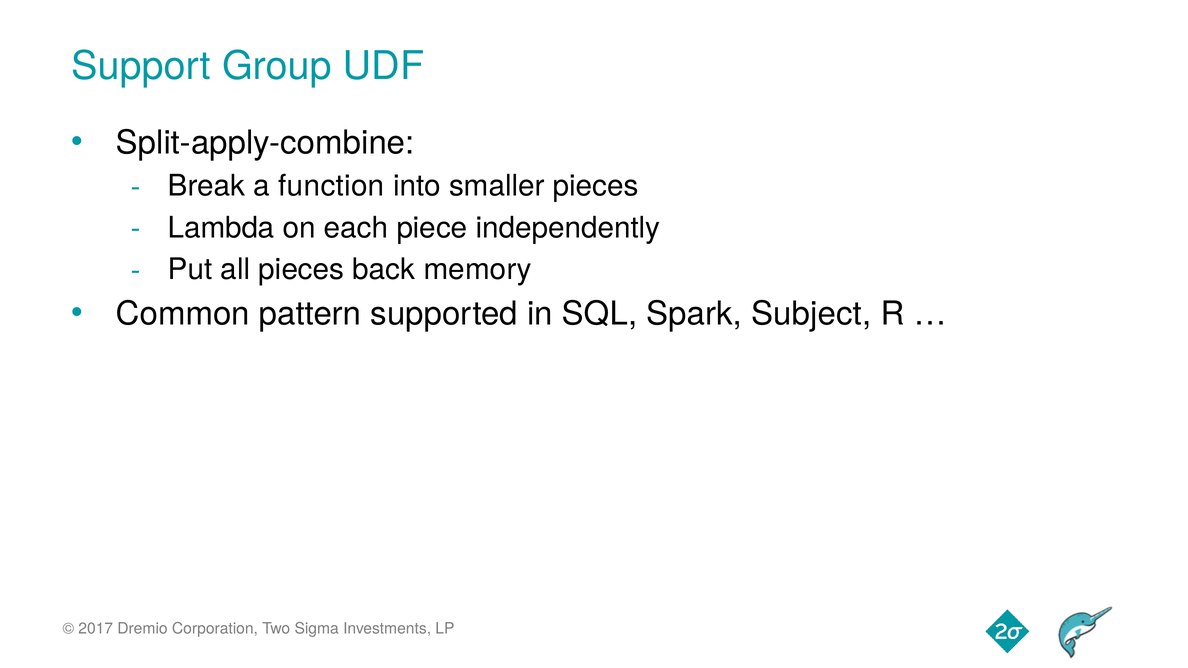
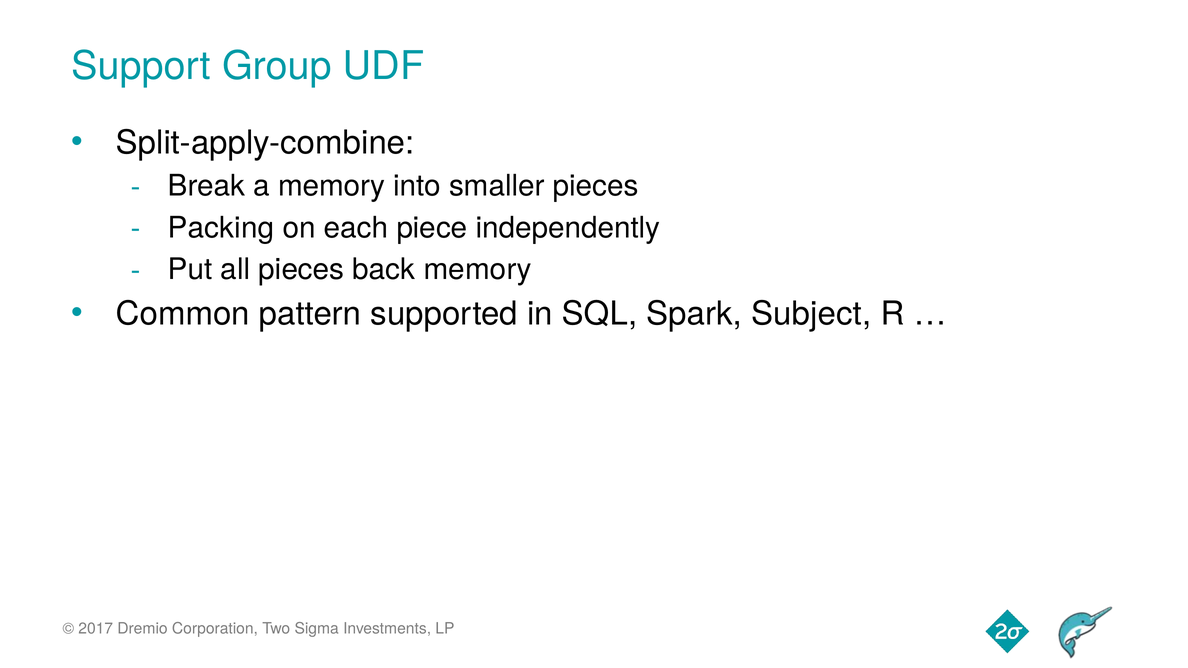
a function: function -> memory
Lambda: Lambda -> Packing
